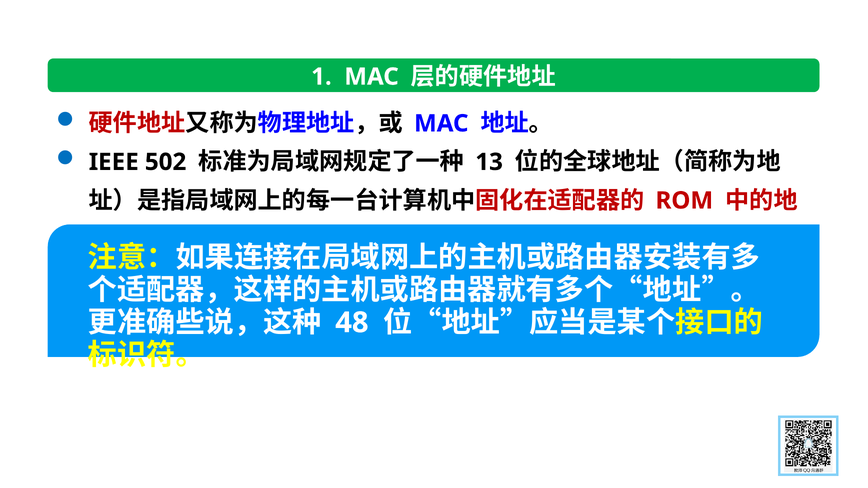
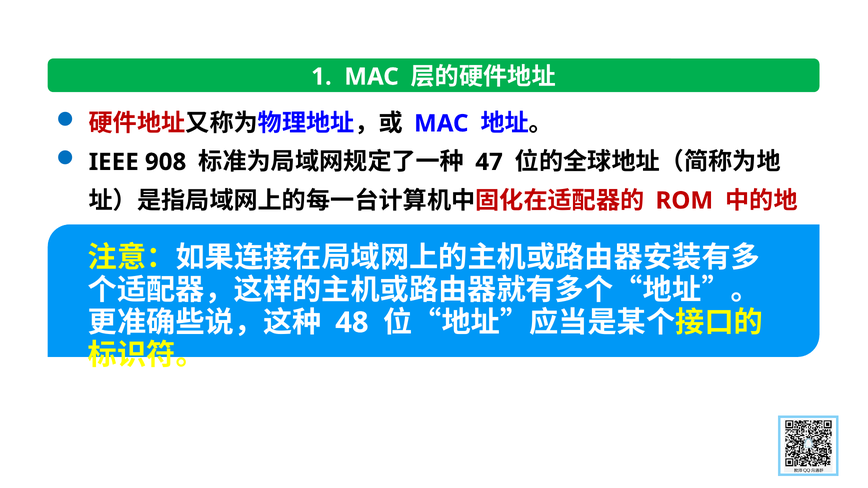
502: 502 -> 908
13: 13 -> 47
